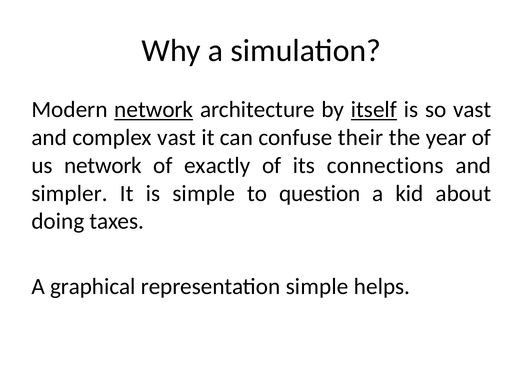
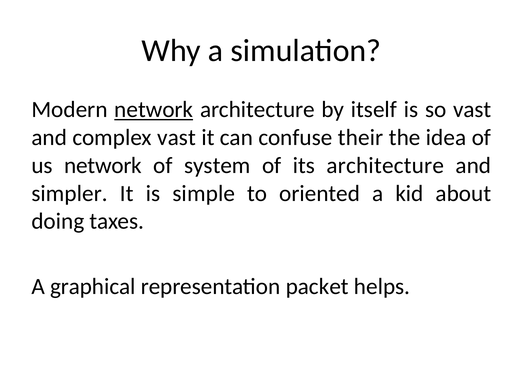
itself underline: present -> none
year: year -> idea
exactly: exactly -> system
its connections: connections -> architecture
question: question -> oriented
representation simple: simple -> packet
